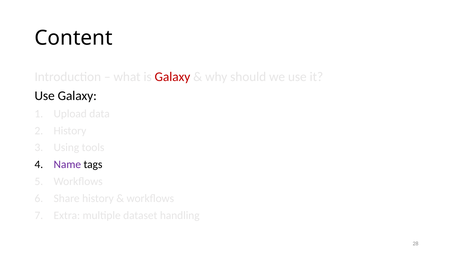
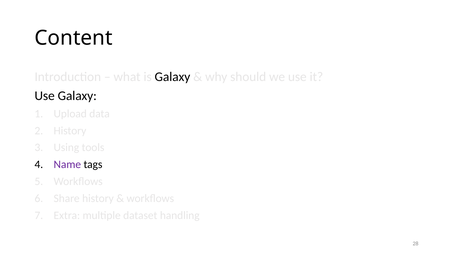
Galaxy at (172, 77) colour: red -> black
